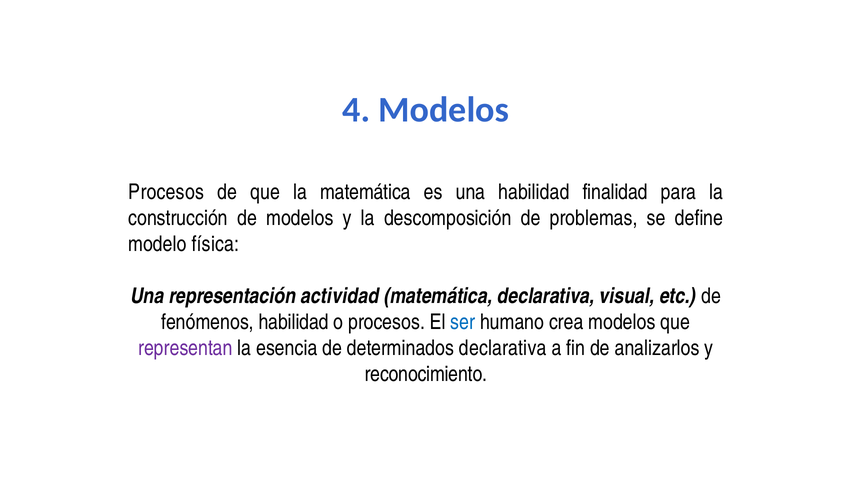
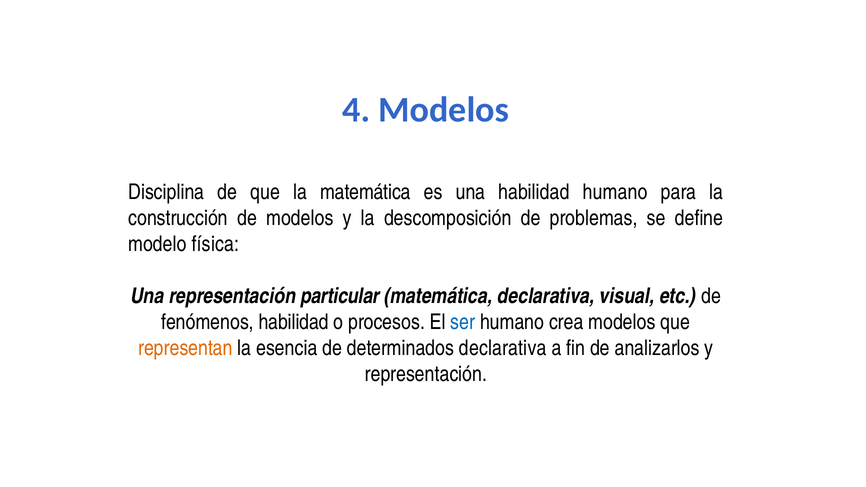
Procesos at (166, 192): Procesos -> Disciplina
habilidad finalidad: finalidad -> humano
actividad: actividad -> particular
representan colour: purple -> orange
reconocimiento at (426, 374): reconocimiento -> representación
